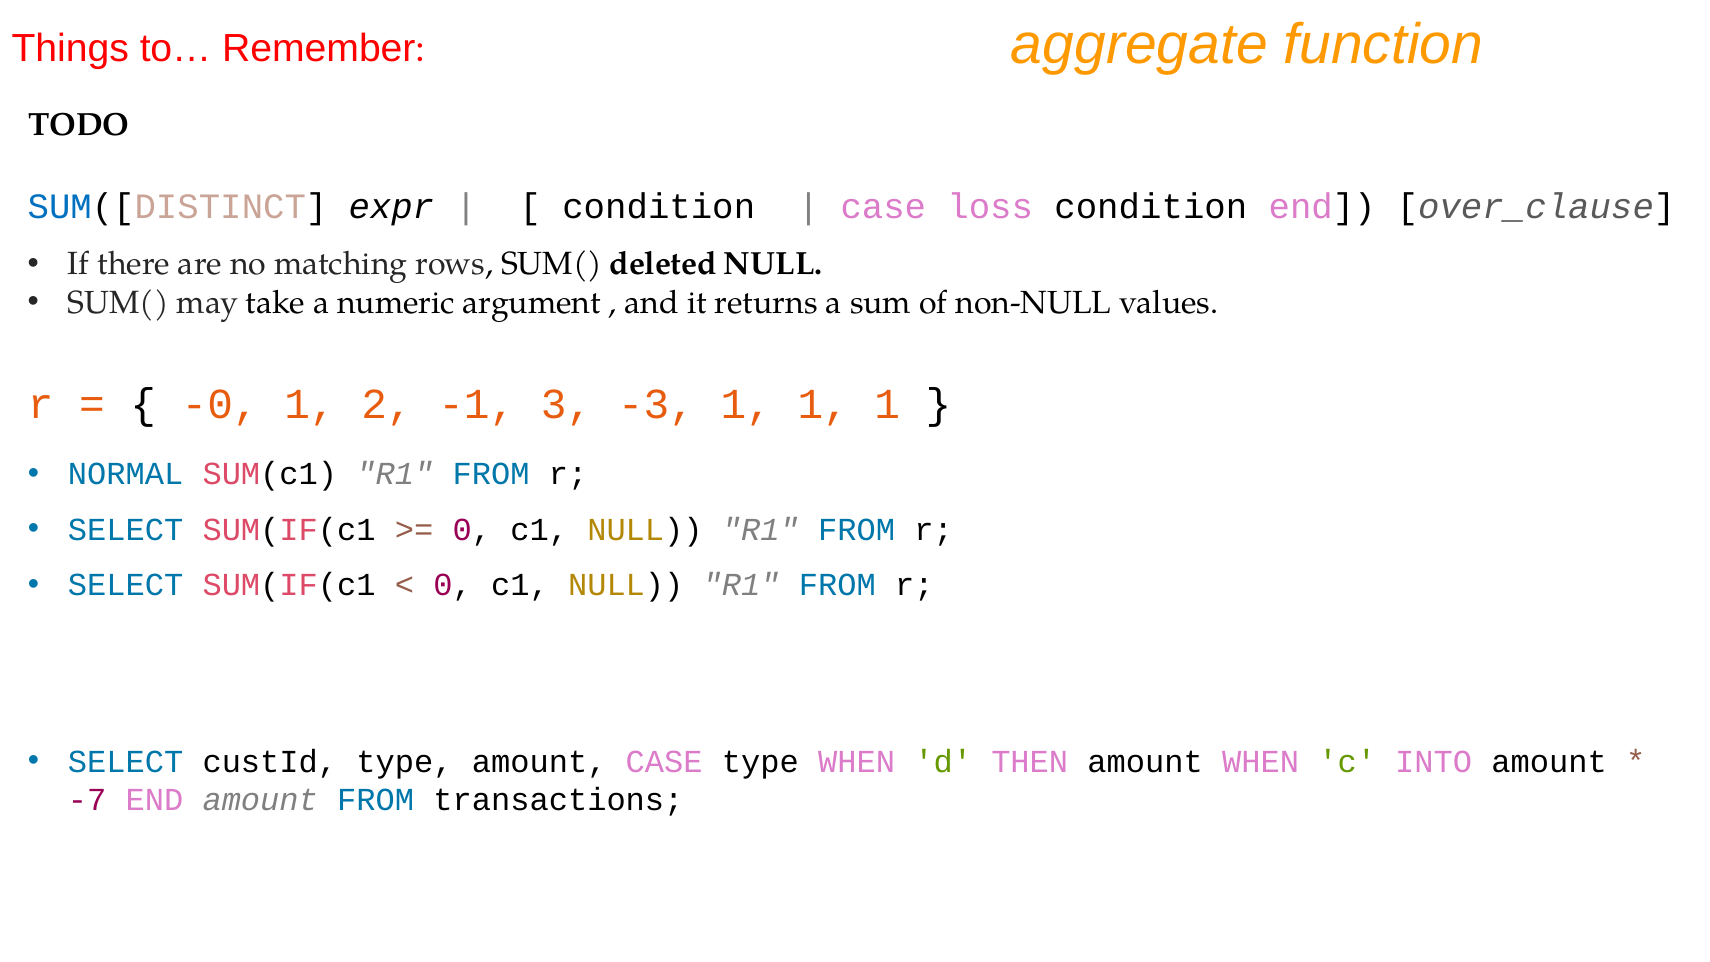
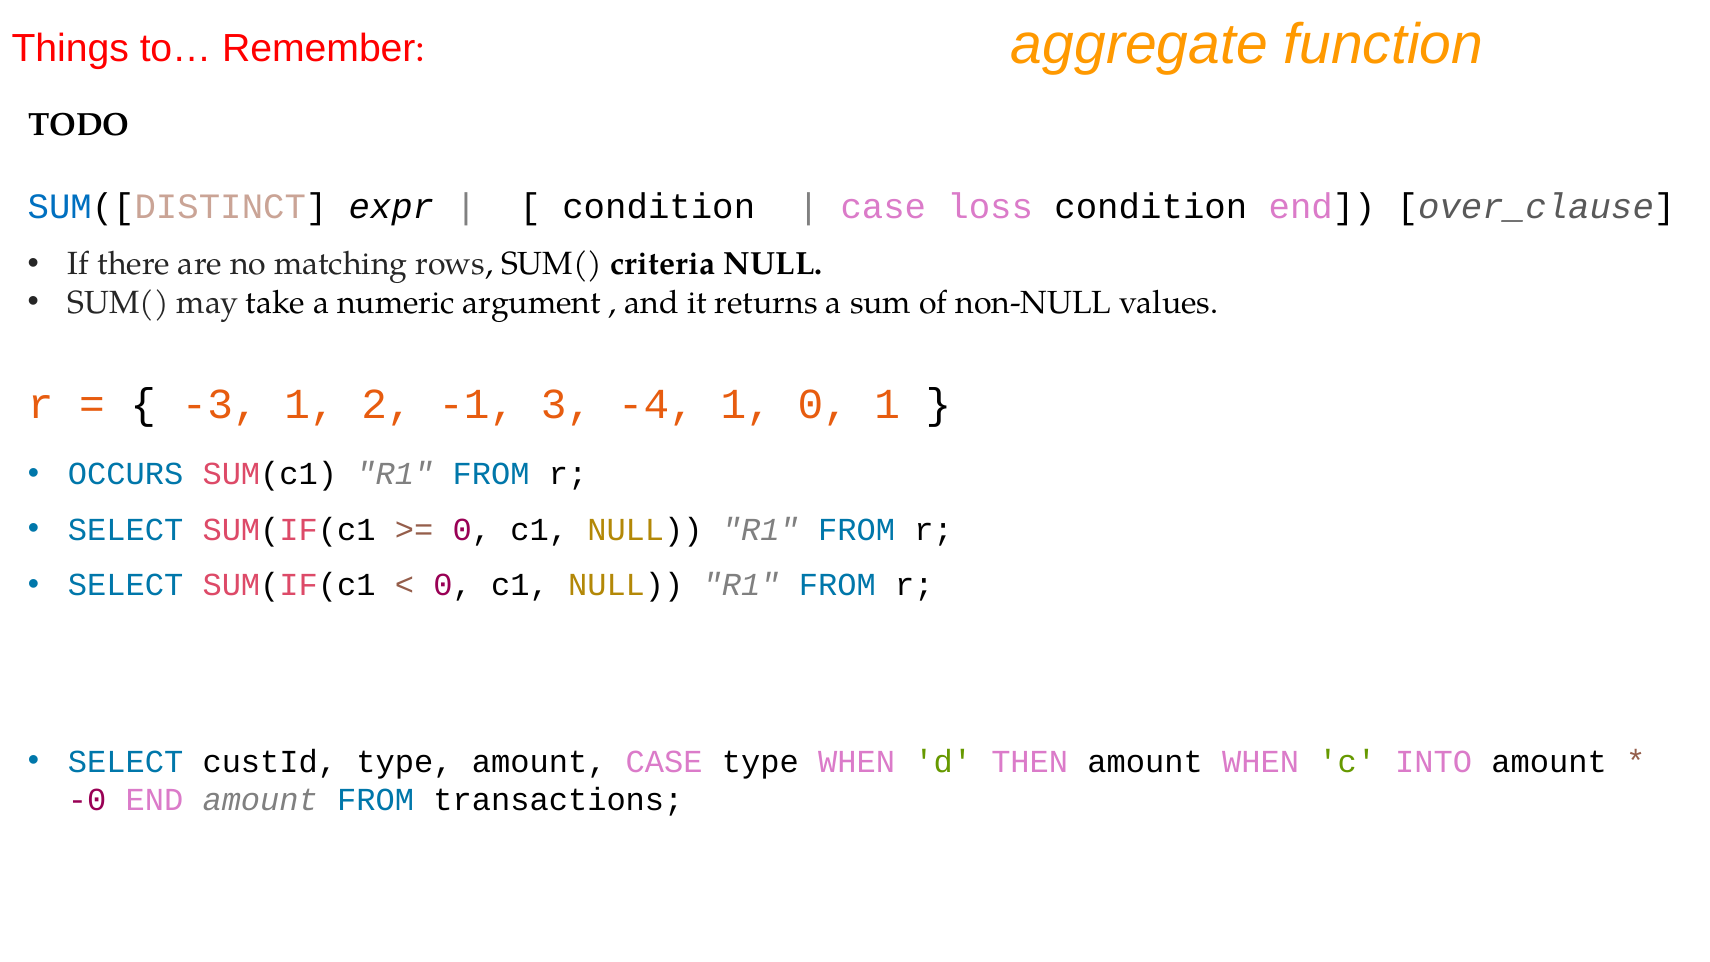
deleted: deleted -> criteria
-0: -0 -> -3
-3: -3 -> -4
1 at (823, 404): 1 -> 0
NORMAL: NORMAL -> OCCURS
-7: -7 -> -0
